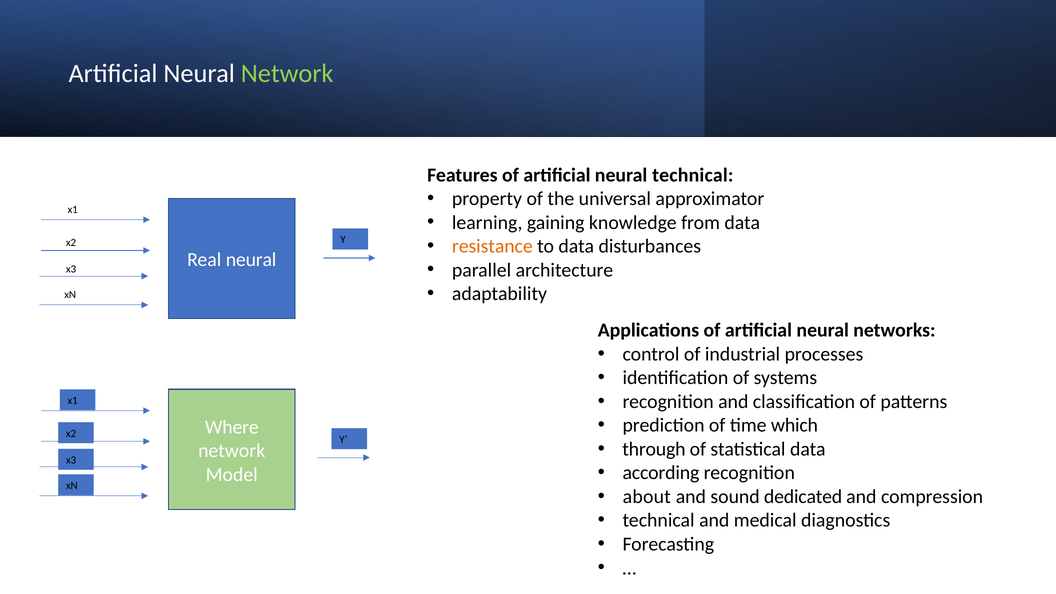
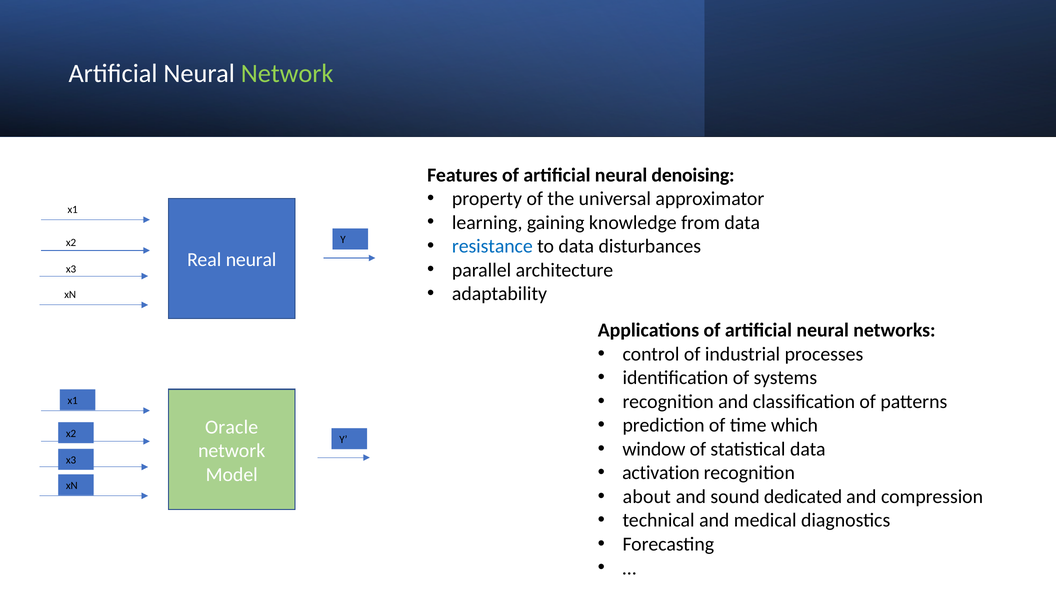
neural technical: technical -> denoising
resistance colour: orange -> blue
Where: Where -> Oracle
through: through -> window
according: according -> activation
